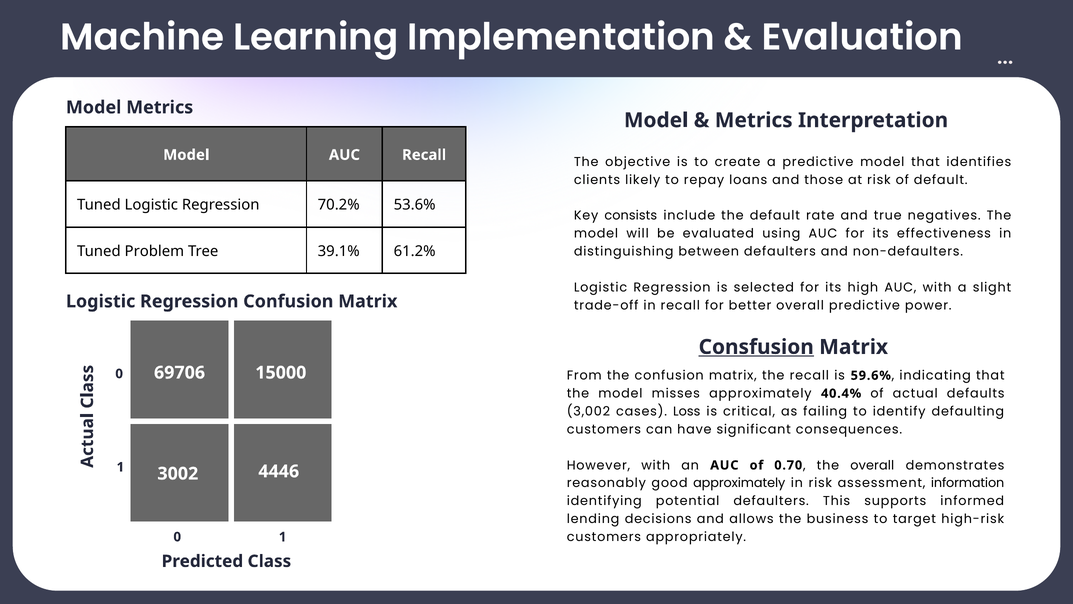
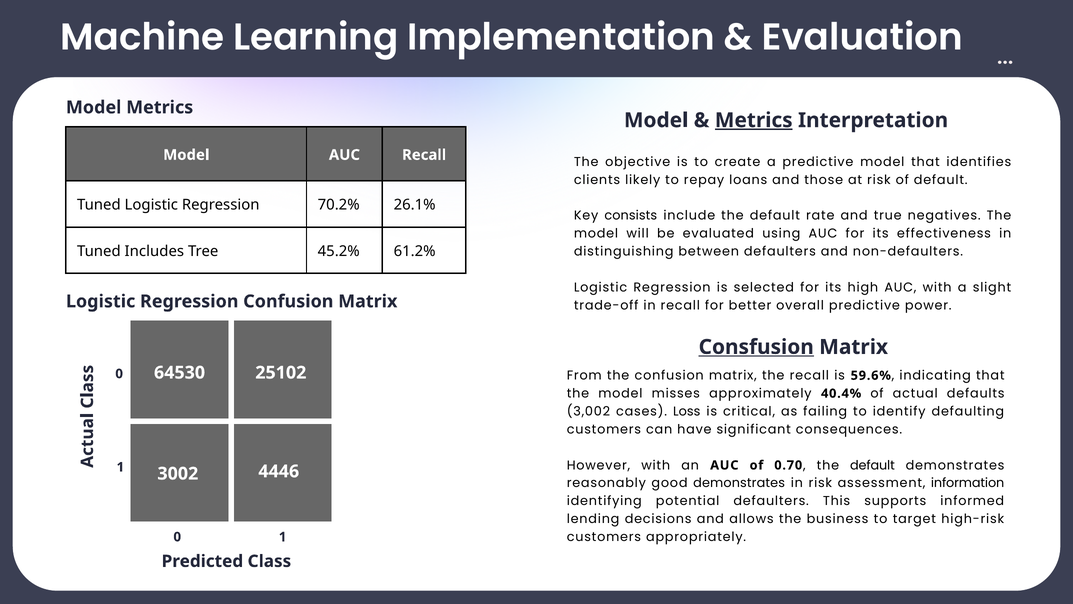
Metrics at (754, 120) underline: none -> present
53.6%: 53.6% -> 26.1%
Problem: Problem -> Includes
39.1%: 39.1% -> 45.2%
69706: 69706 -> 64530
15000: 15000 -> 25102
overall at (872, 465): overall -> default
good approximately: approximately -> demonstrates
